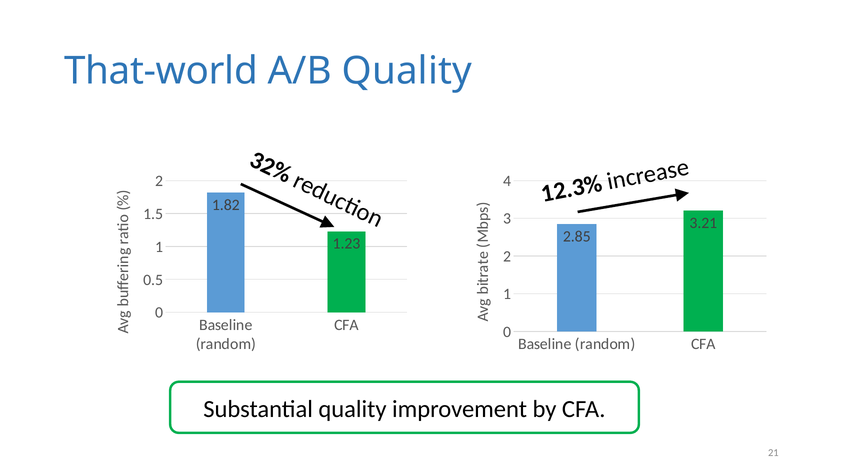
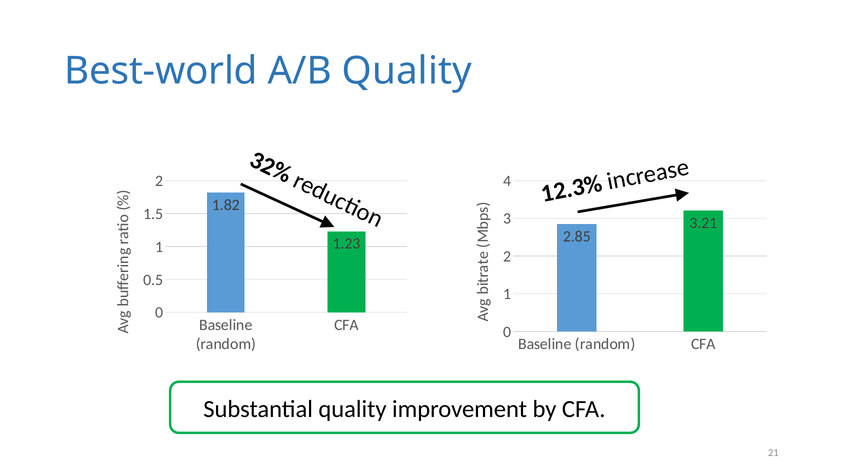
That-world: That-world -> Best-world
